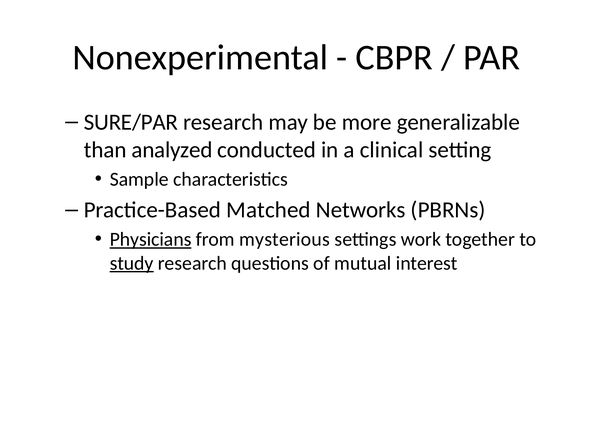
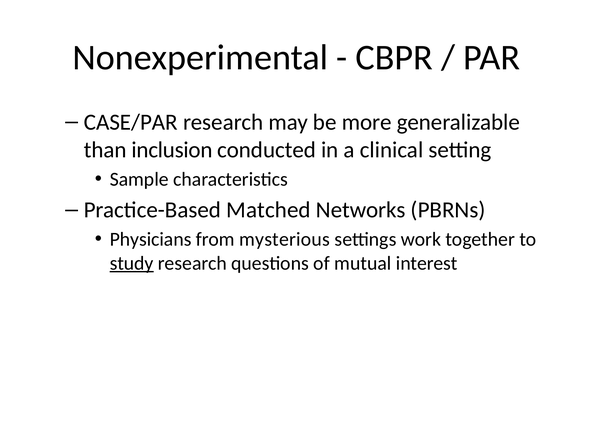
SURE/PAR: SURE/PAR -> CASE/PAR
analyzed: analyzed -> inclusion
Physicians underline: present -> none
